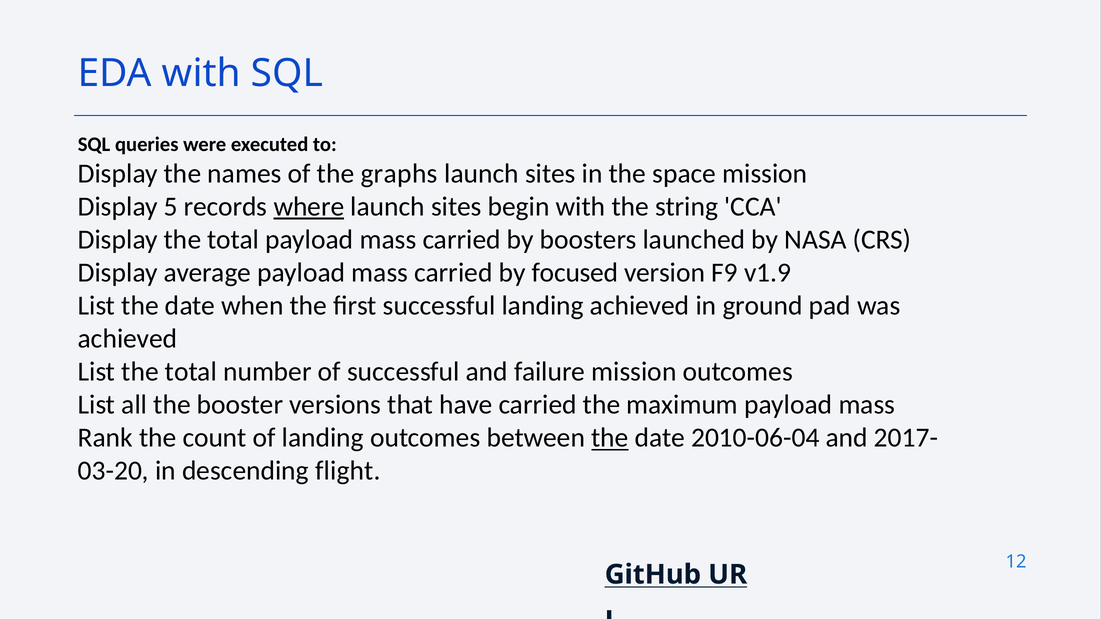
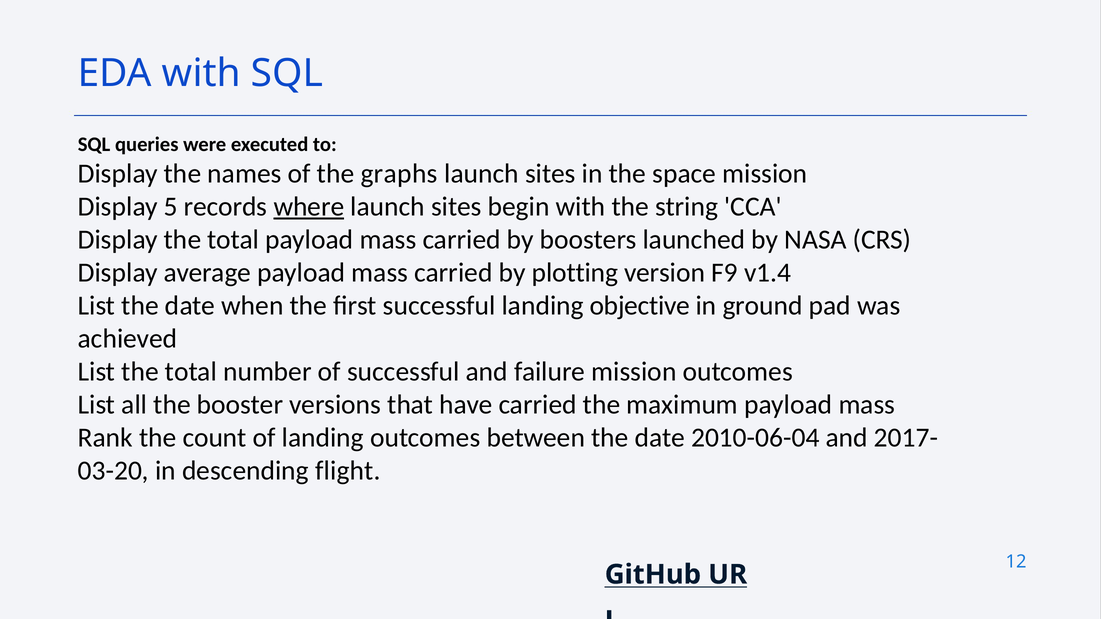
focused: focused -> plotting
v1.9: v1.9 -> v1.4
landing achieved: achieved -> objective
the at (610, 438) underline: present -> none
